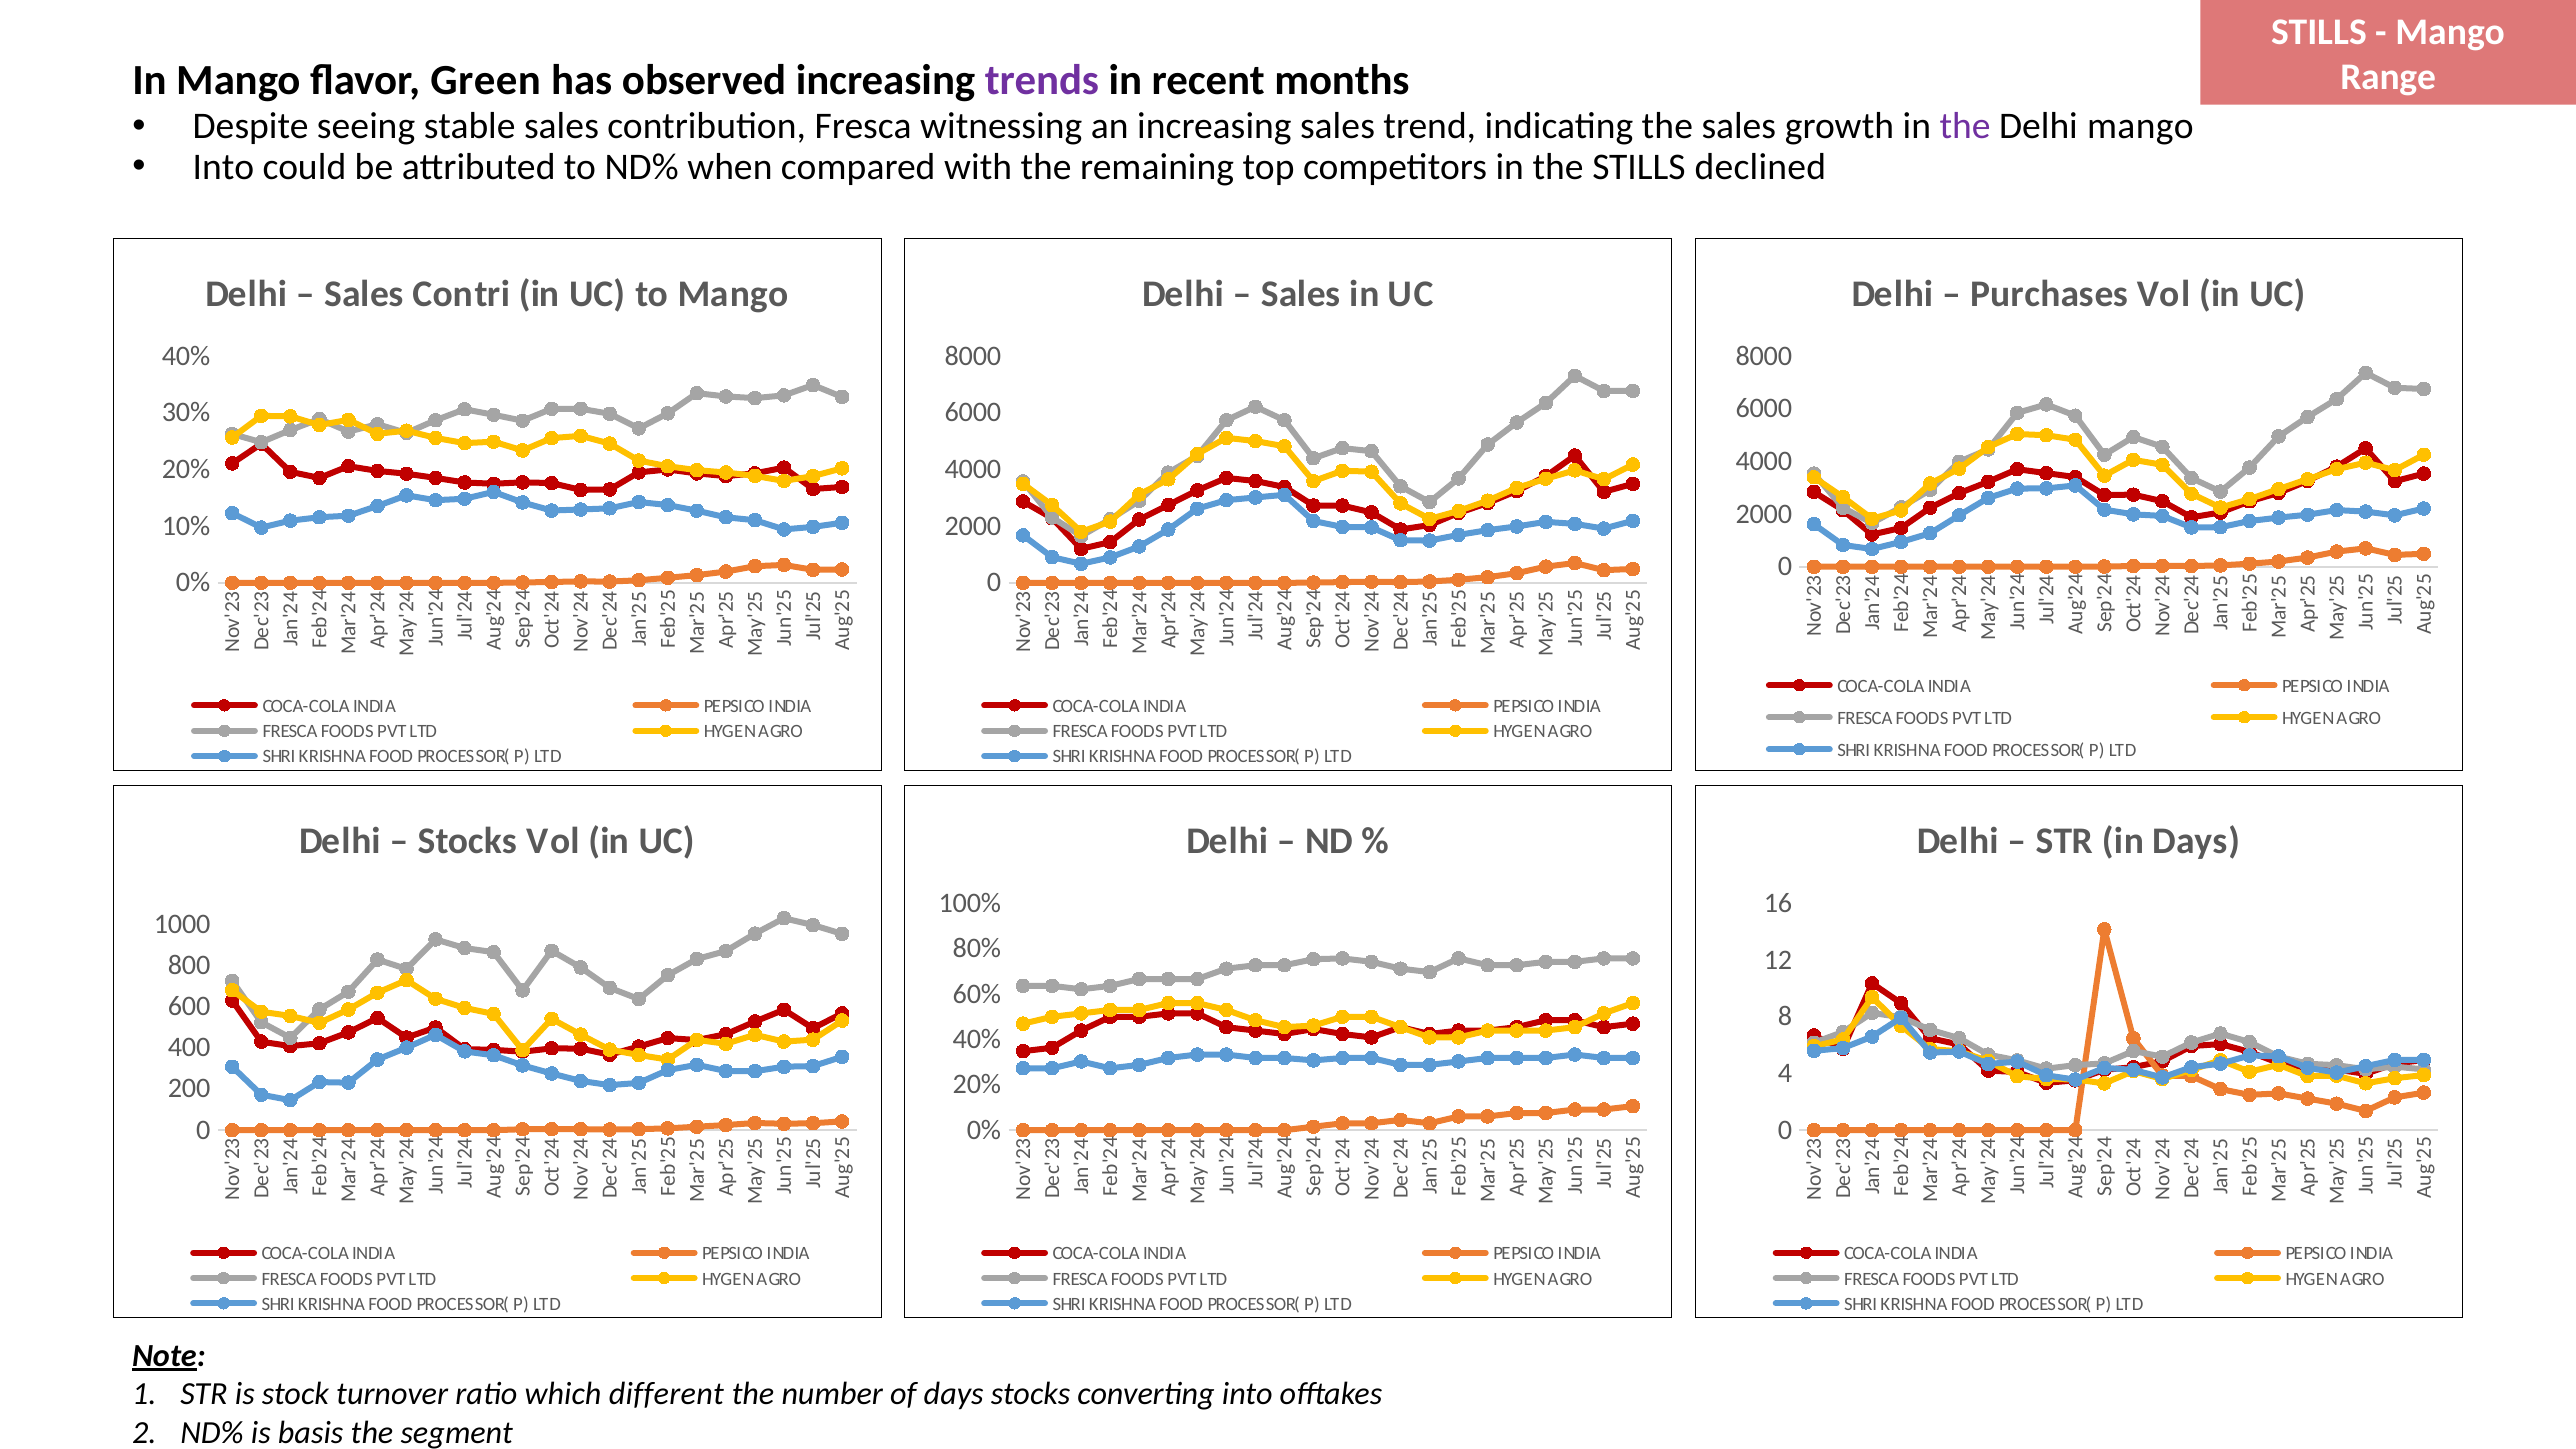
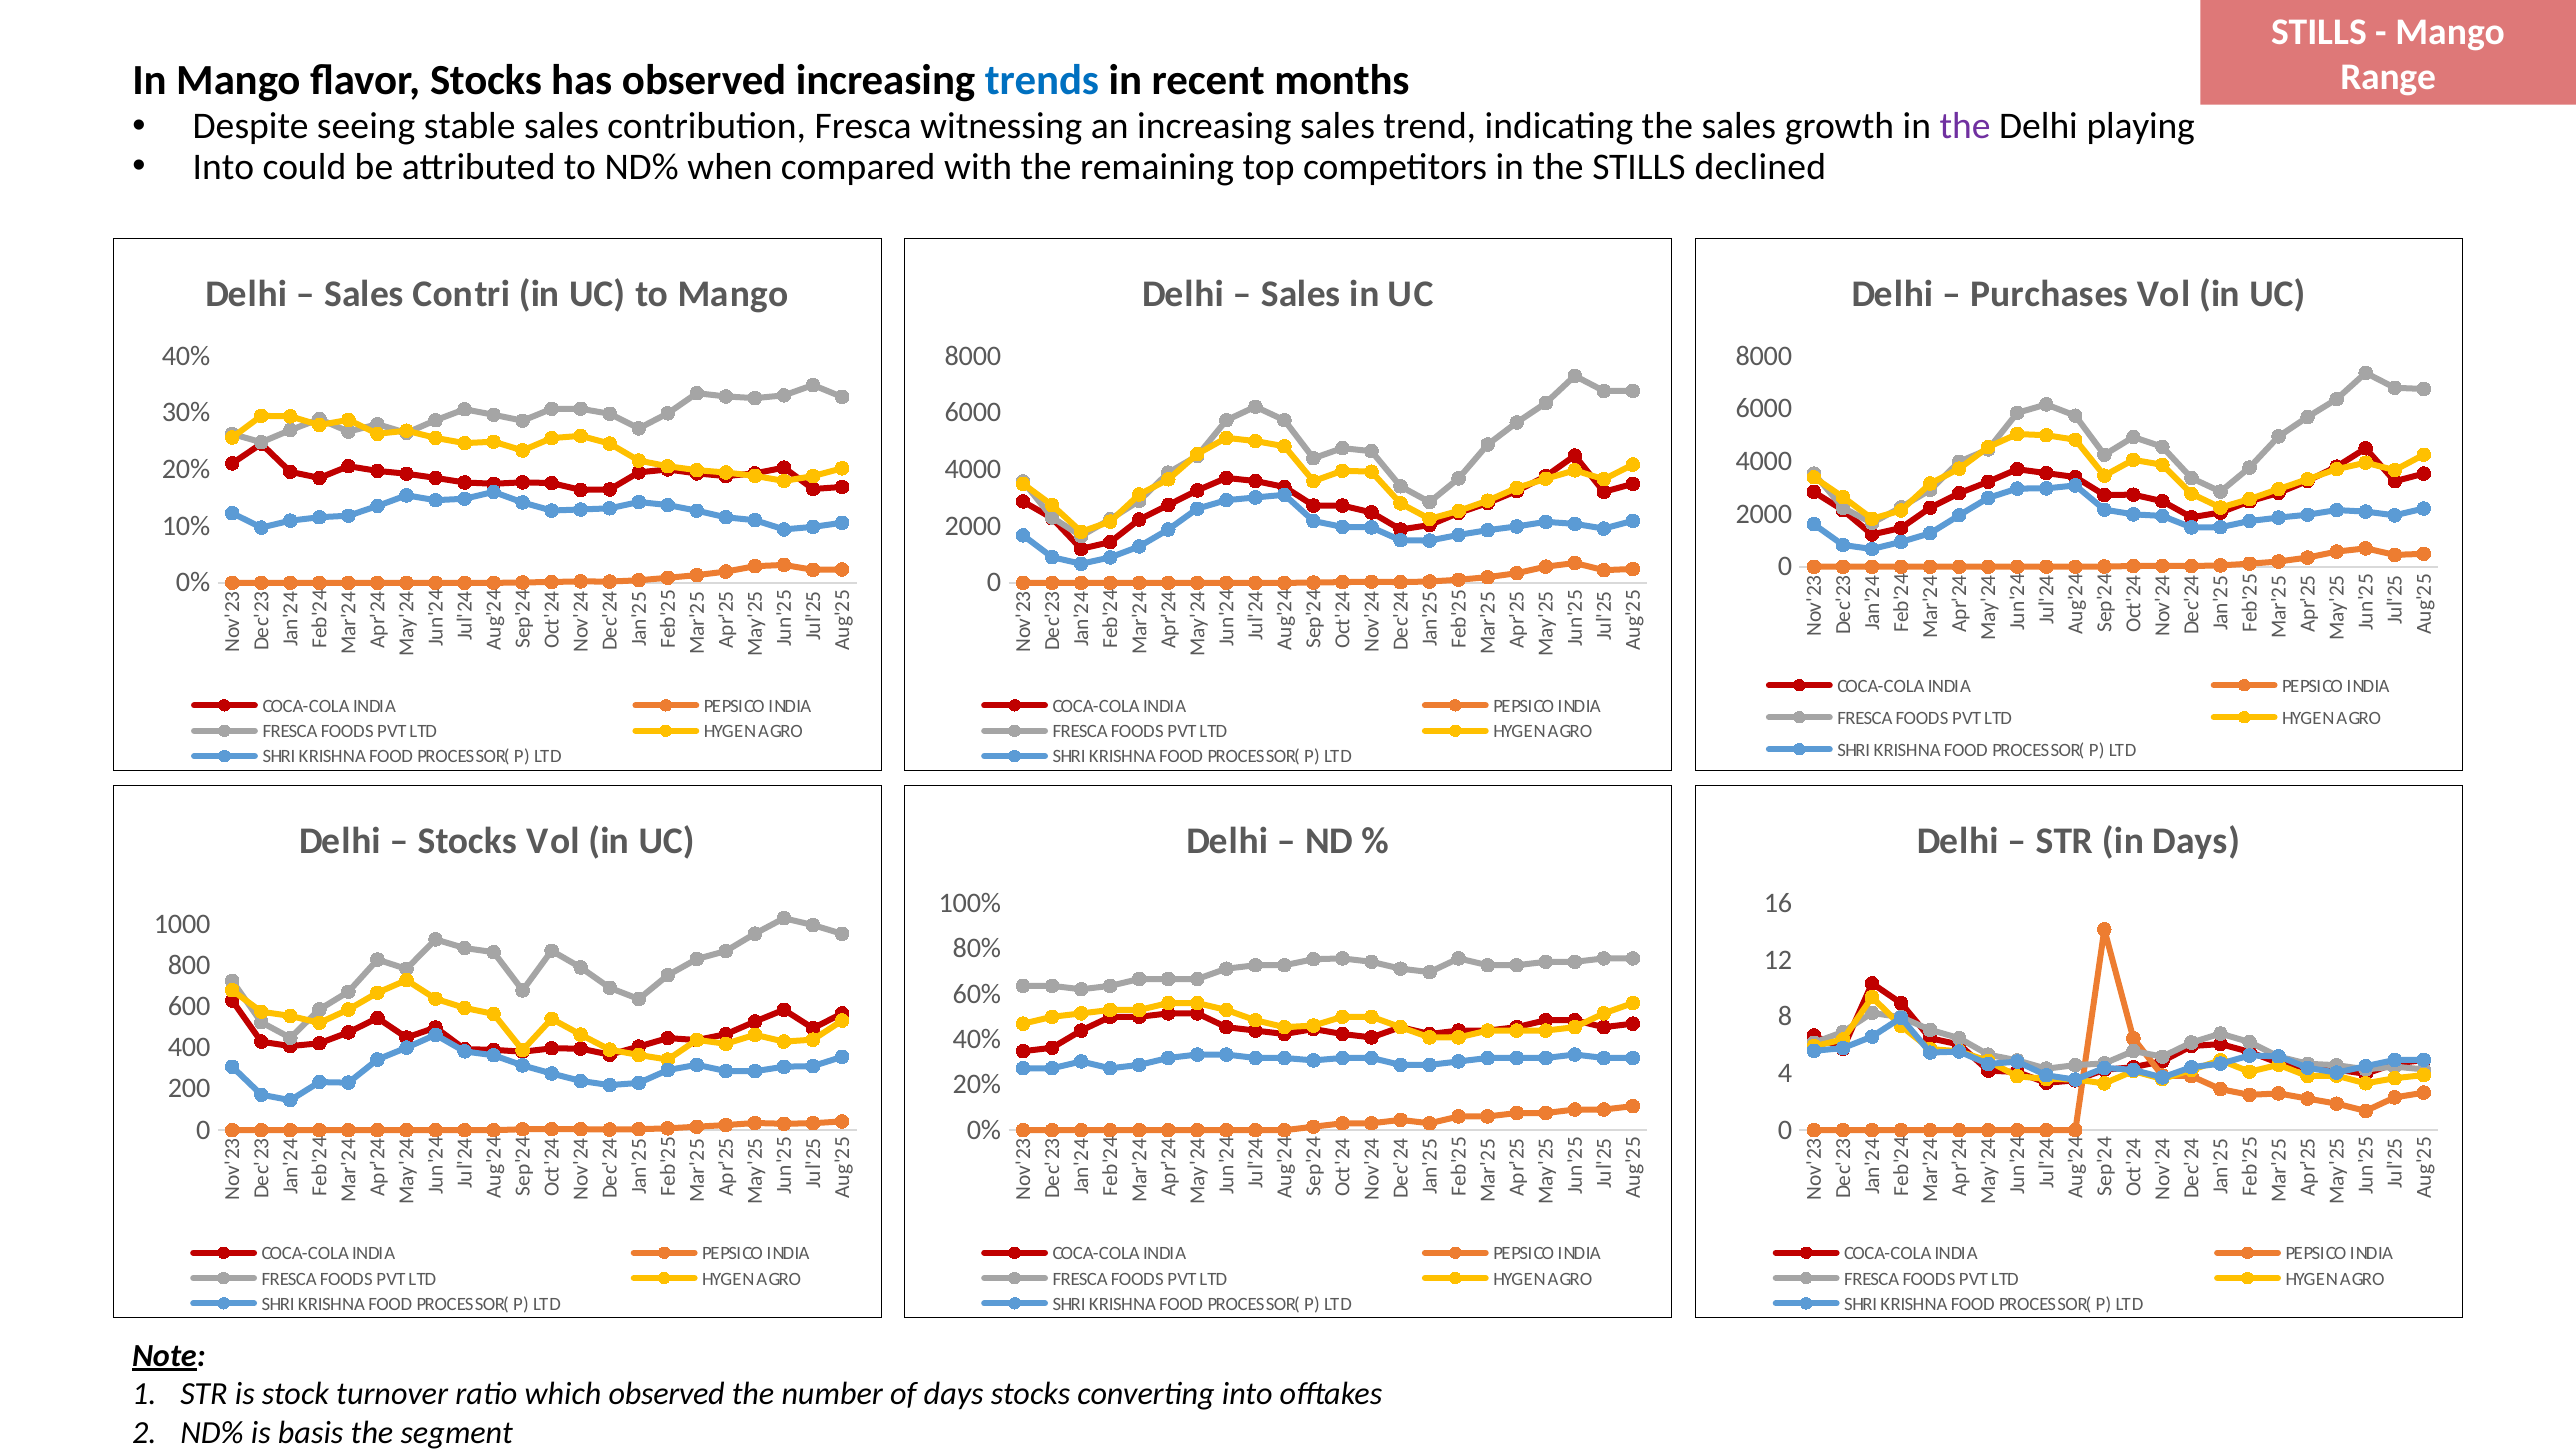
flavor Green: Green -> Stocks
trends colour: purple -> blue
Delhi mango: mango -> playing
which different: different -> observed
